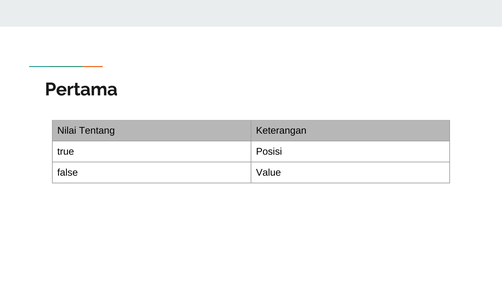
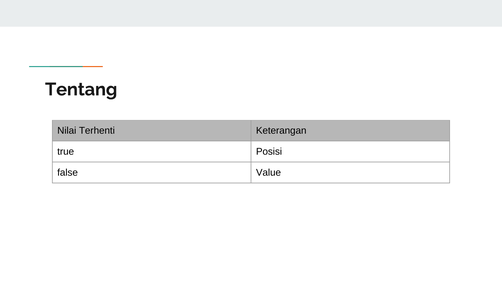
Pertama: Pertama -> Tentang
Tentang: Tentang -> Terhenti
